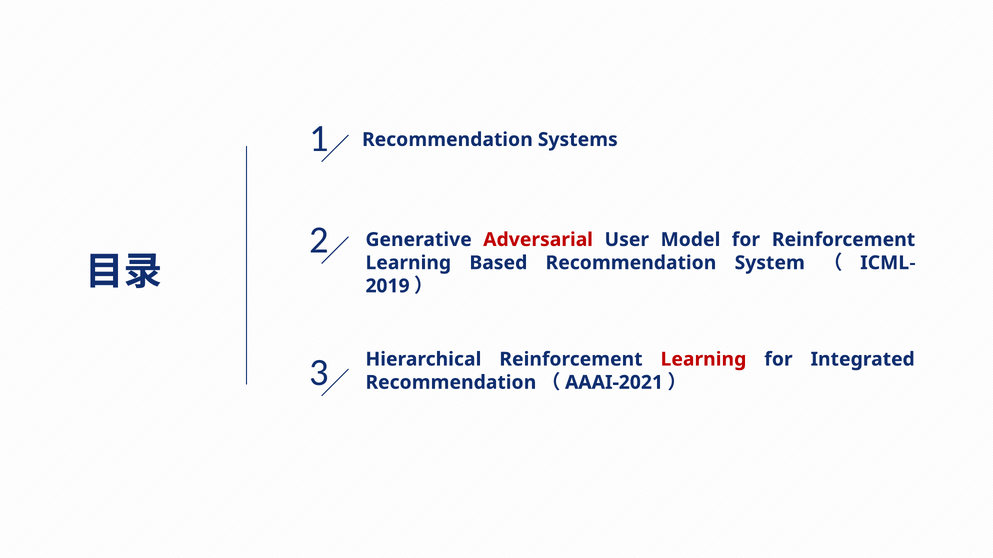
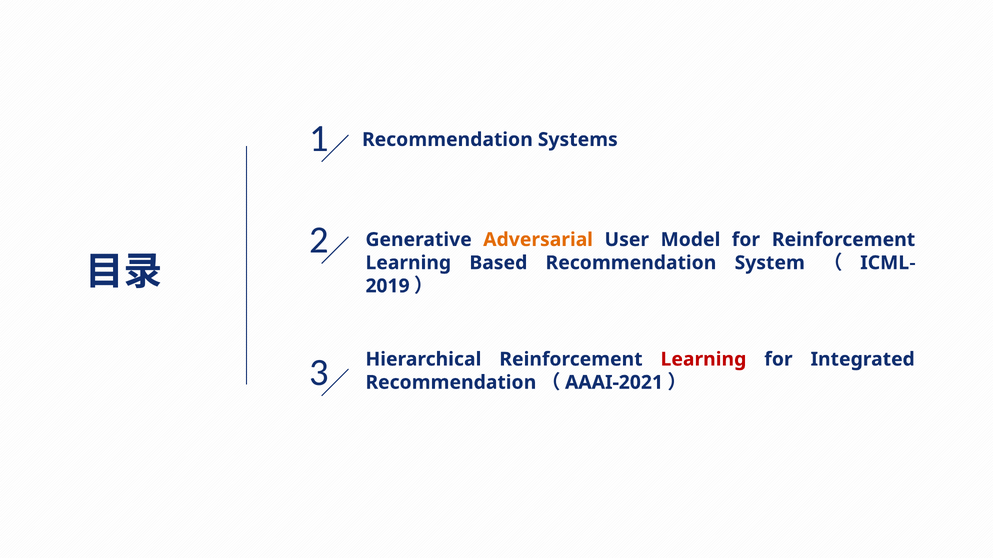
Adversarial colour: red -> orange
